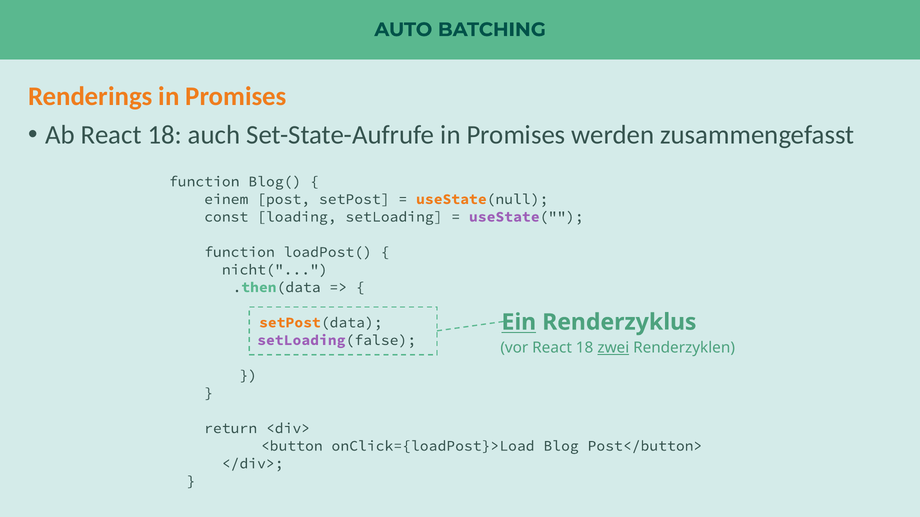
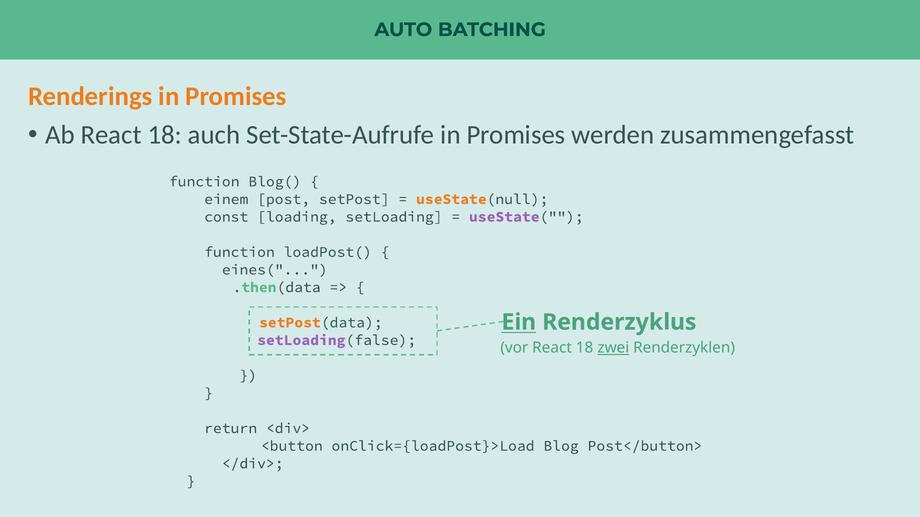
nicht(: nicht( -> eines(
